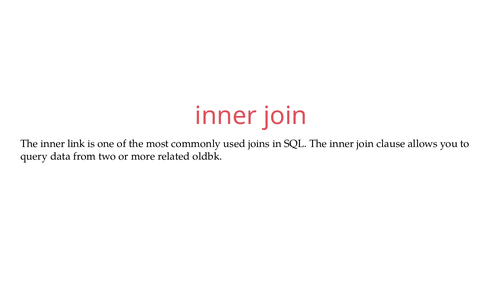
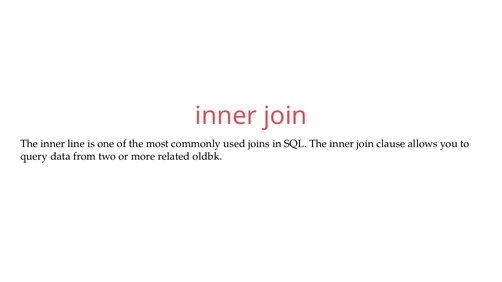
link: link -> line
